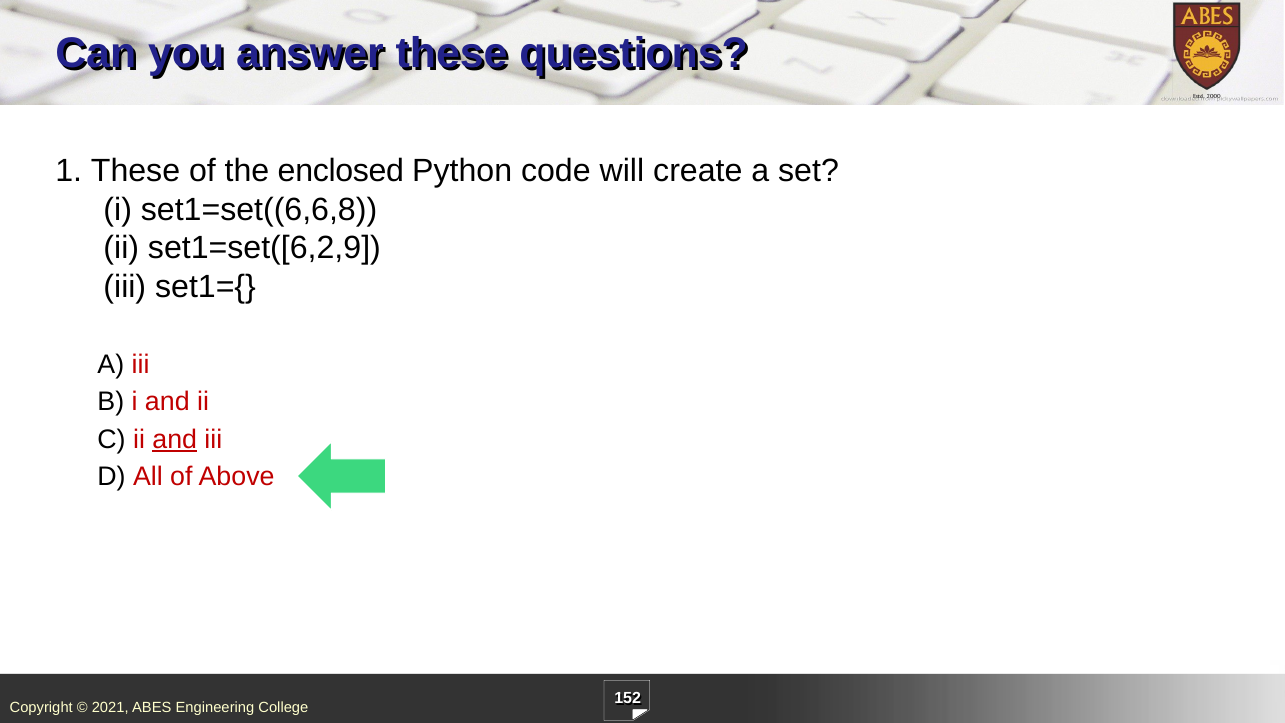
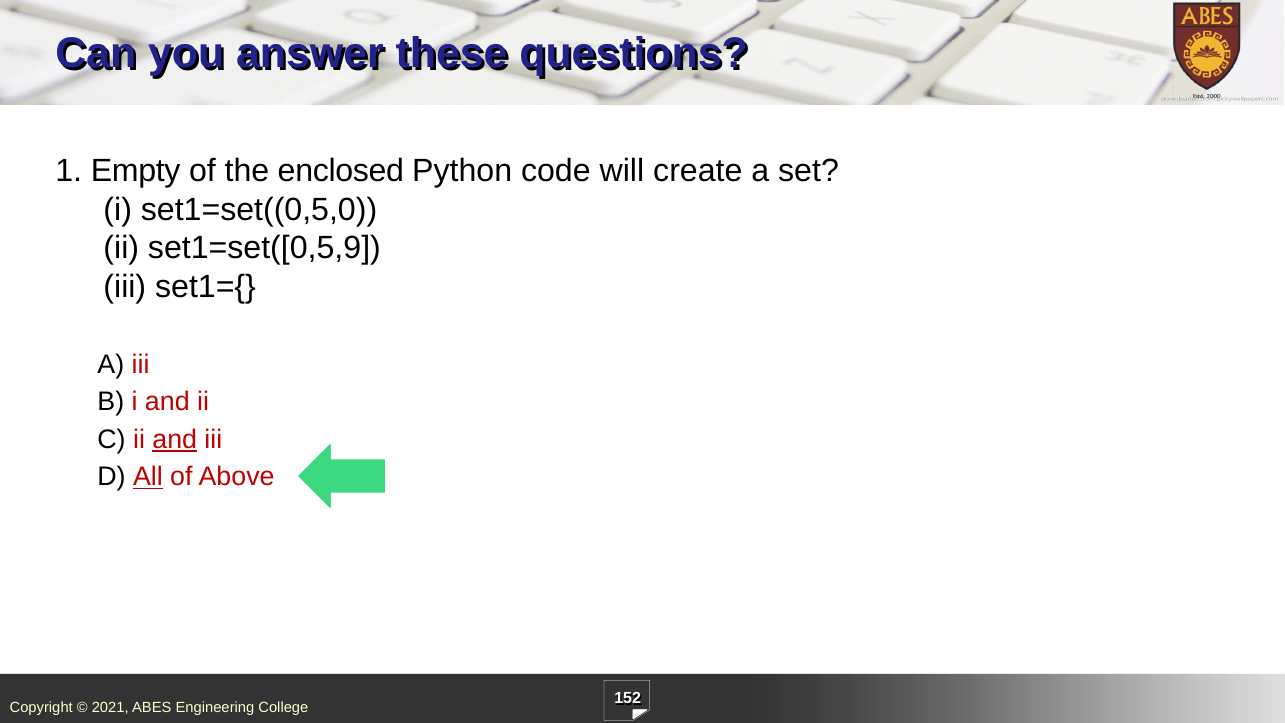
1 These: These -> Empty
set1=set((6,6,8: set1=set((6,6,8 -> set1=set((0,5,0
set1=set([6,2,9: set1=set([6,2,9 -> set1=set([0,5,9
All underline: none -> present
